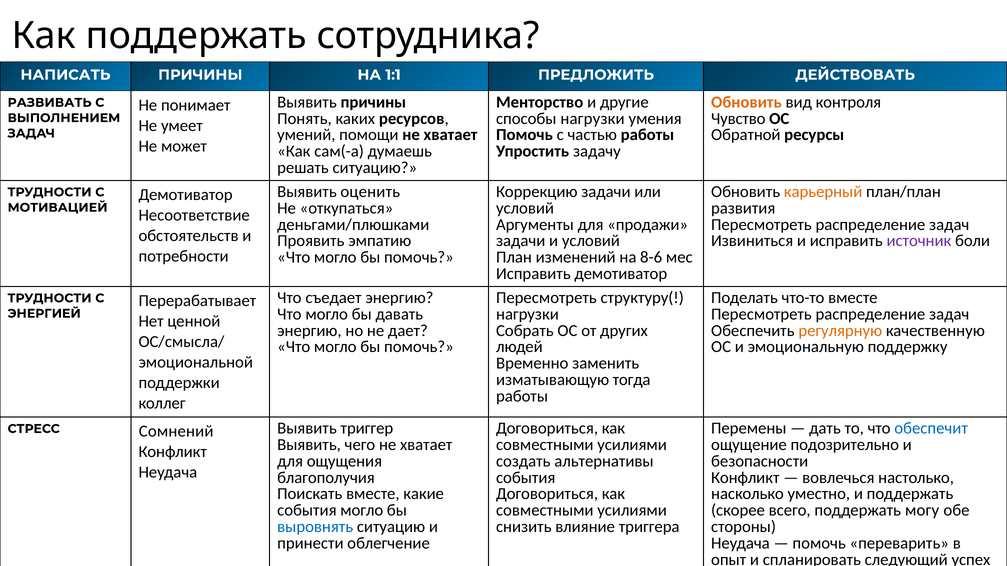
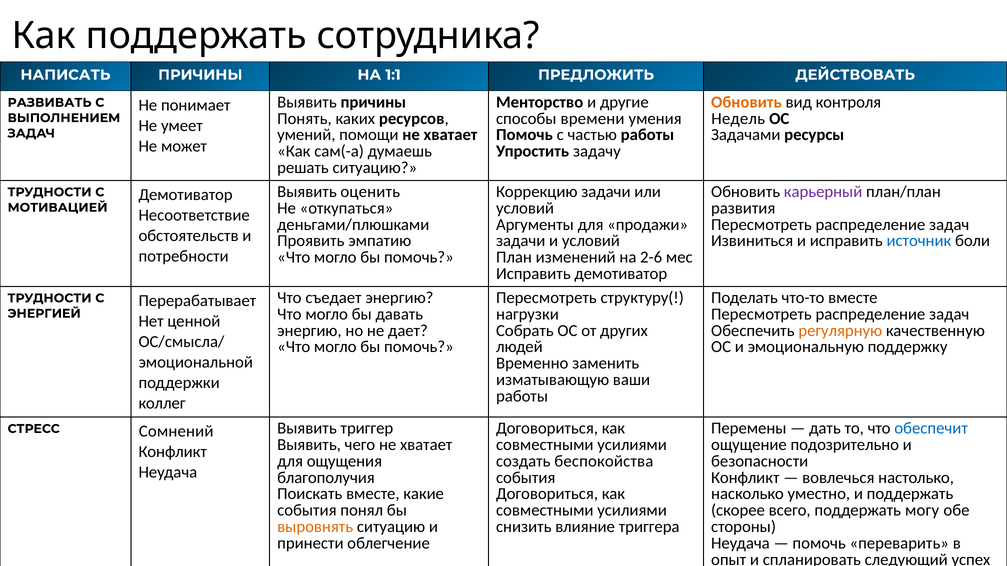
способы нагрузки: нагрузки -> времени
Чувство: Чувство -> Недель
Обратной: Обратной -> Задачами
карьерный colour: orange -> purple
источник colour: purple -> blue
8-6: 8-6 -> 2-6
тогда: тогда -> ваши
альтернативы: альтернативы -> беспокойства
события могло: могло -> понял
выровнять colour: blue -> orange
